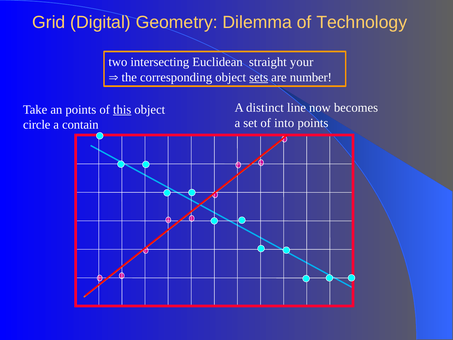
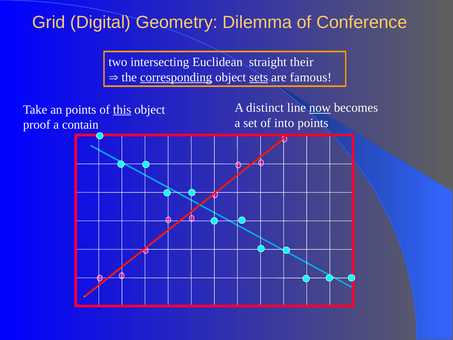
Technology: Technology -> Conference
your: your -> their
corresponding underline: none -> present
number: number -> famous
now underline: none -> present
circle: circle -> proof
